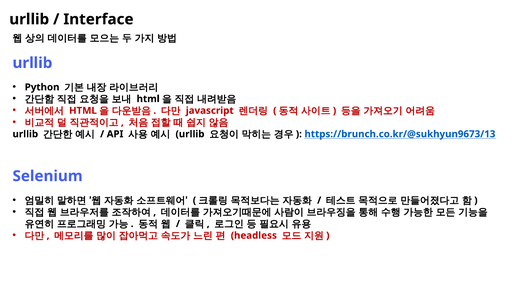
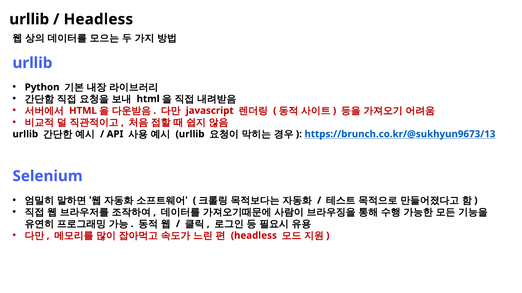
Interface at (98, 19): Interface -> Headless
